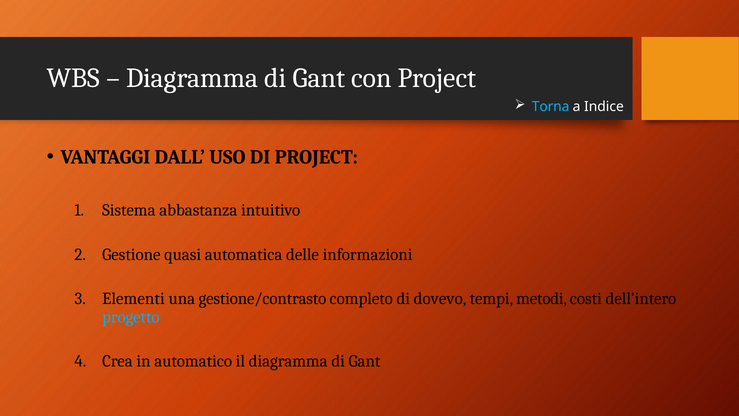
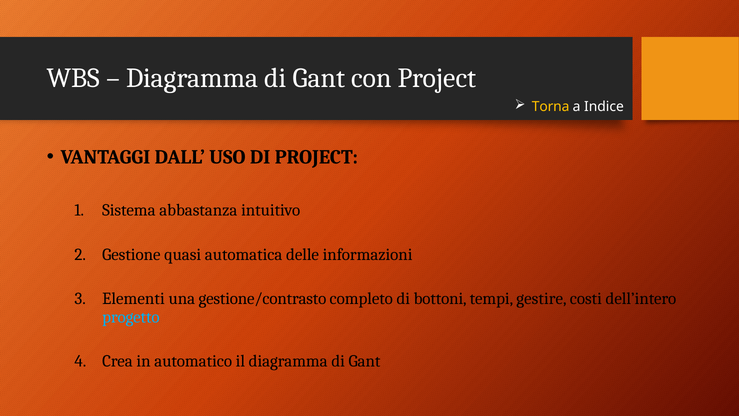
Torna colour: light blue -> yellow
dovevo: dovevo -> bottoni
metodi: metodi -> gestire
